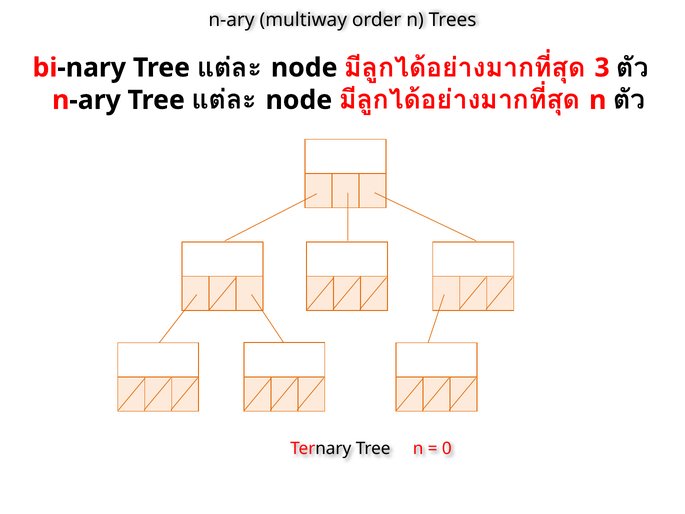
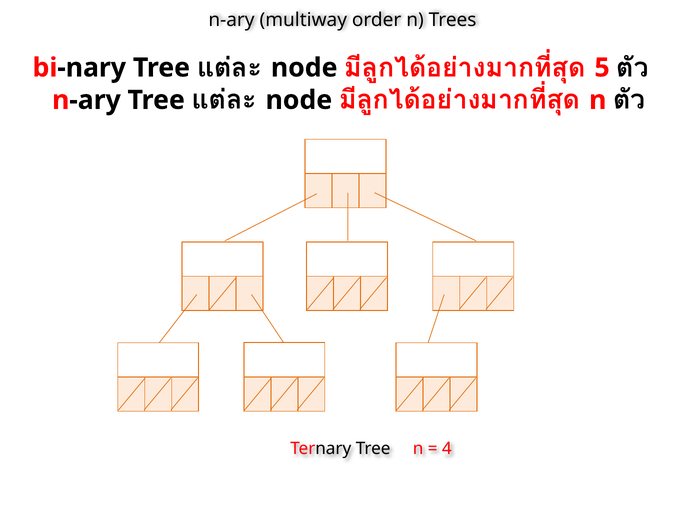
3: 3 -> 5
0: 0 -> 4
